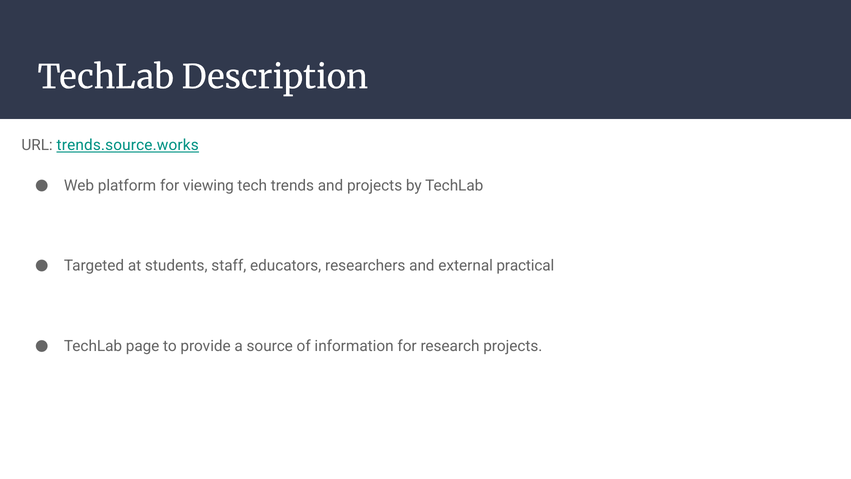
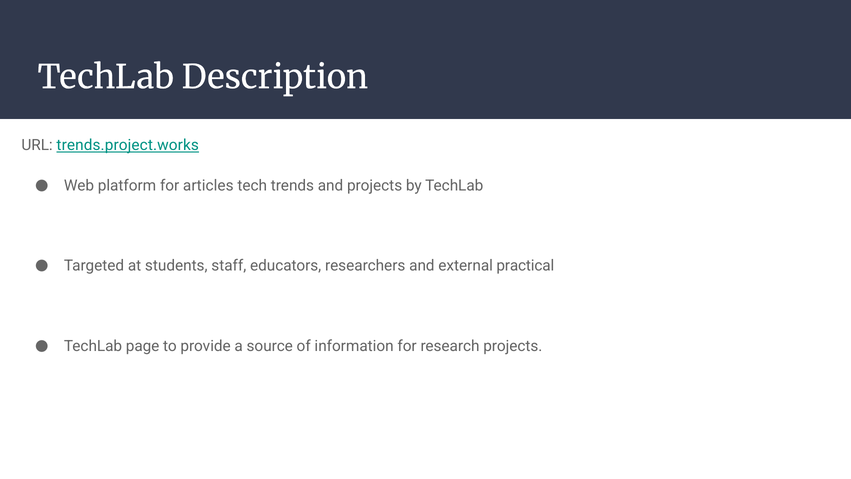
trends.source.works: trends.source.works -> trends.project.works
viewing: viewing -> articles
